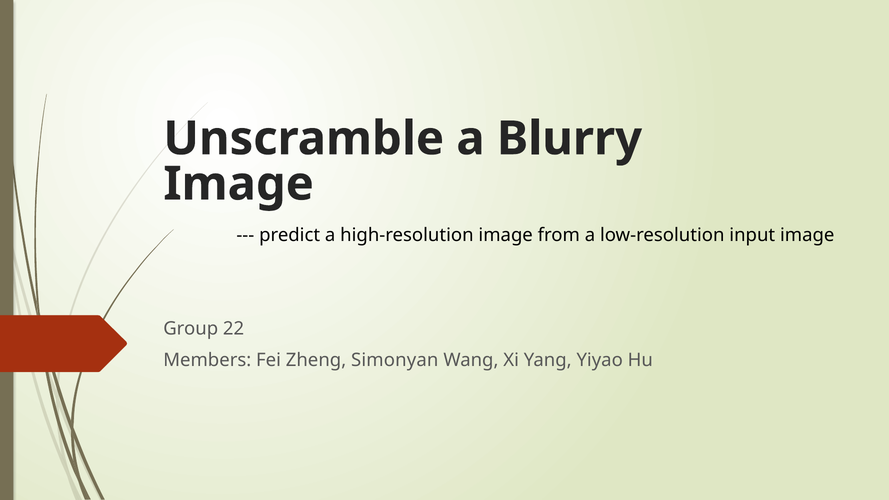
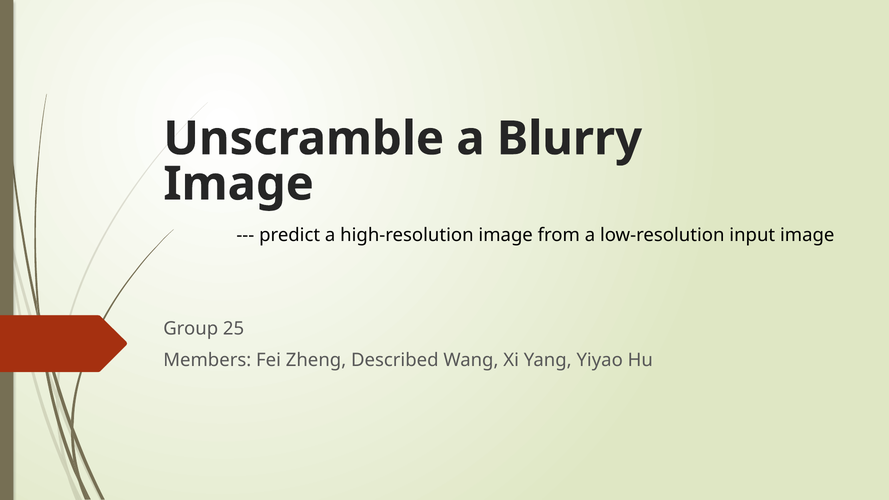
22: 22 -> 25
Simonyan: Simonyan -> Described
